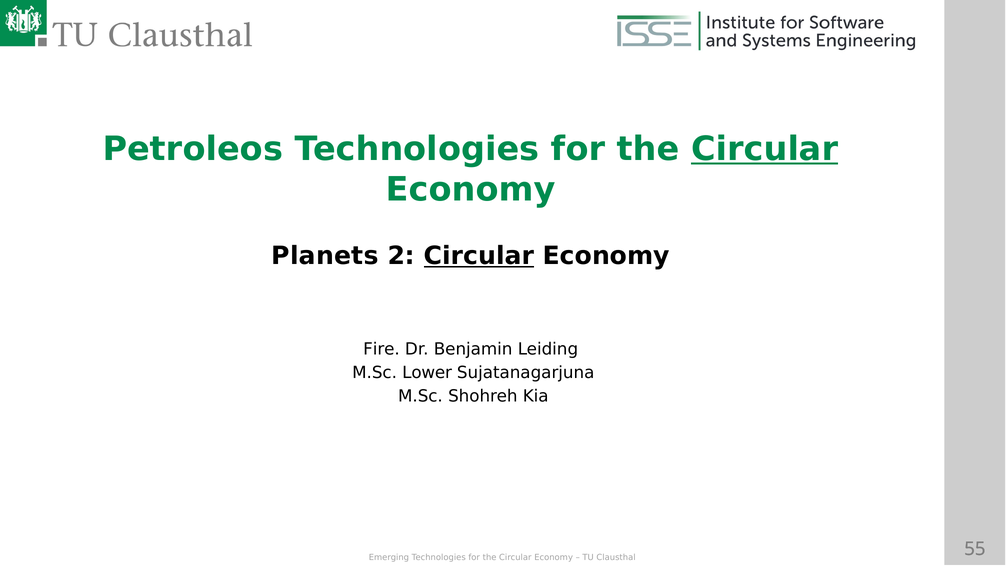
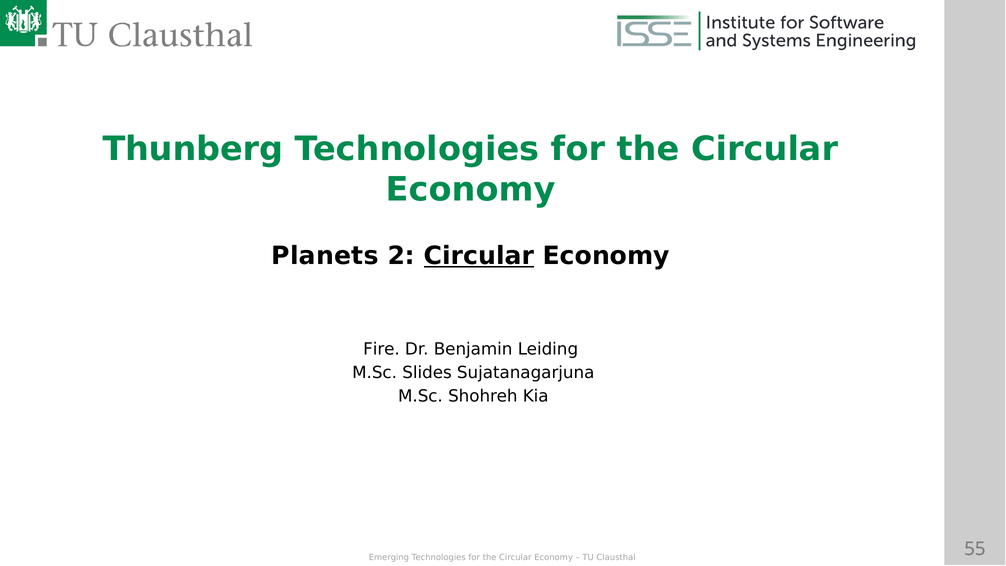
Petroleos: Petroleos -> Thunberg
Circular at (765, 149) underline: present -> none
Lower: Lower -> Slides
